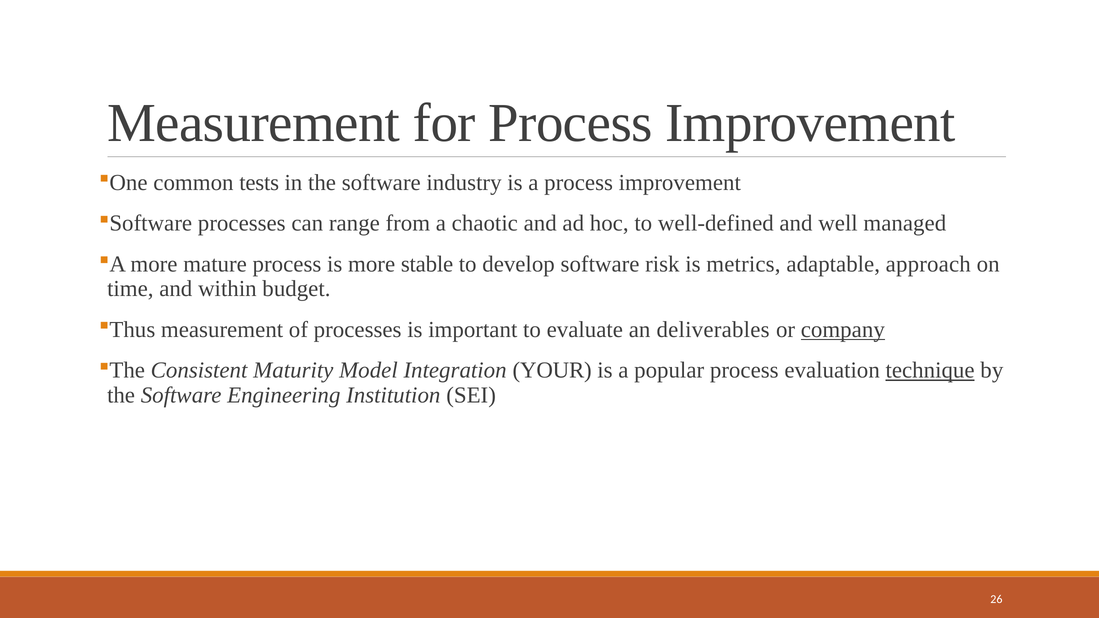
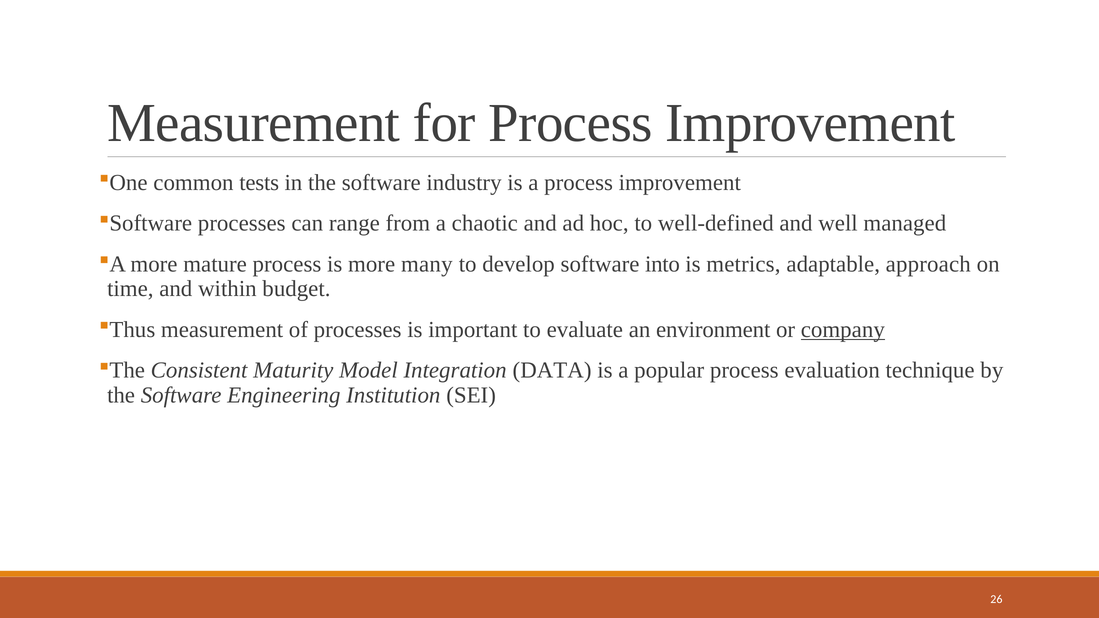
stable: stable -> many
risk: risk -> into
deliverables: deliverables -> environment
YOUR: YOUR -> DATA
technique underline: present -> none
